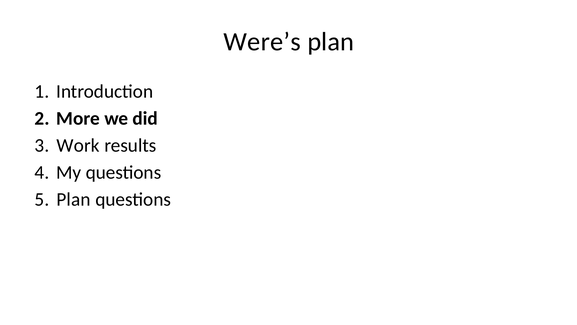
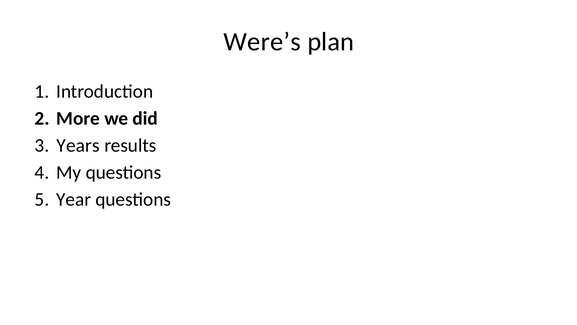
Work: Work -> Years
Plan at (74, 199): Plan -> Year
